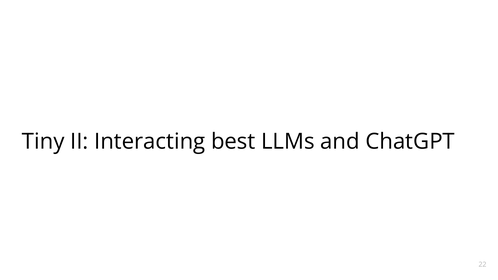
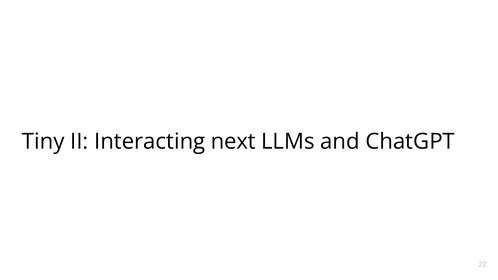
best: best -> next
